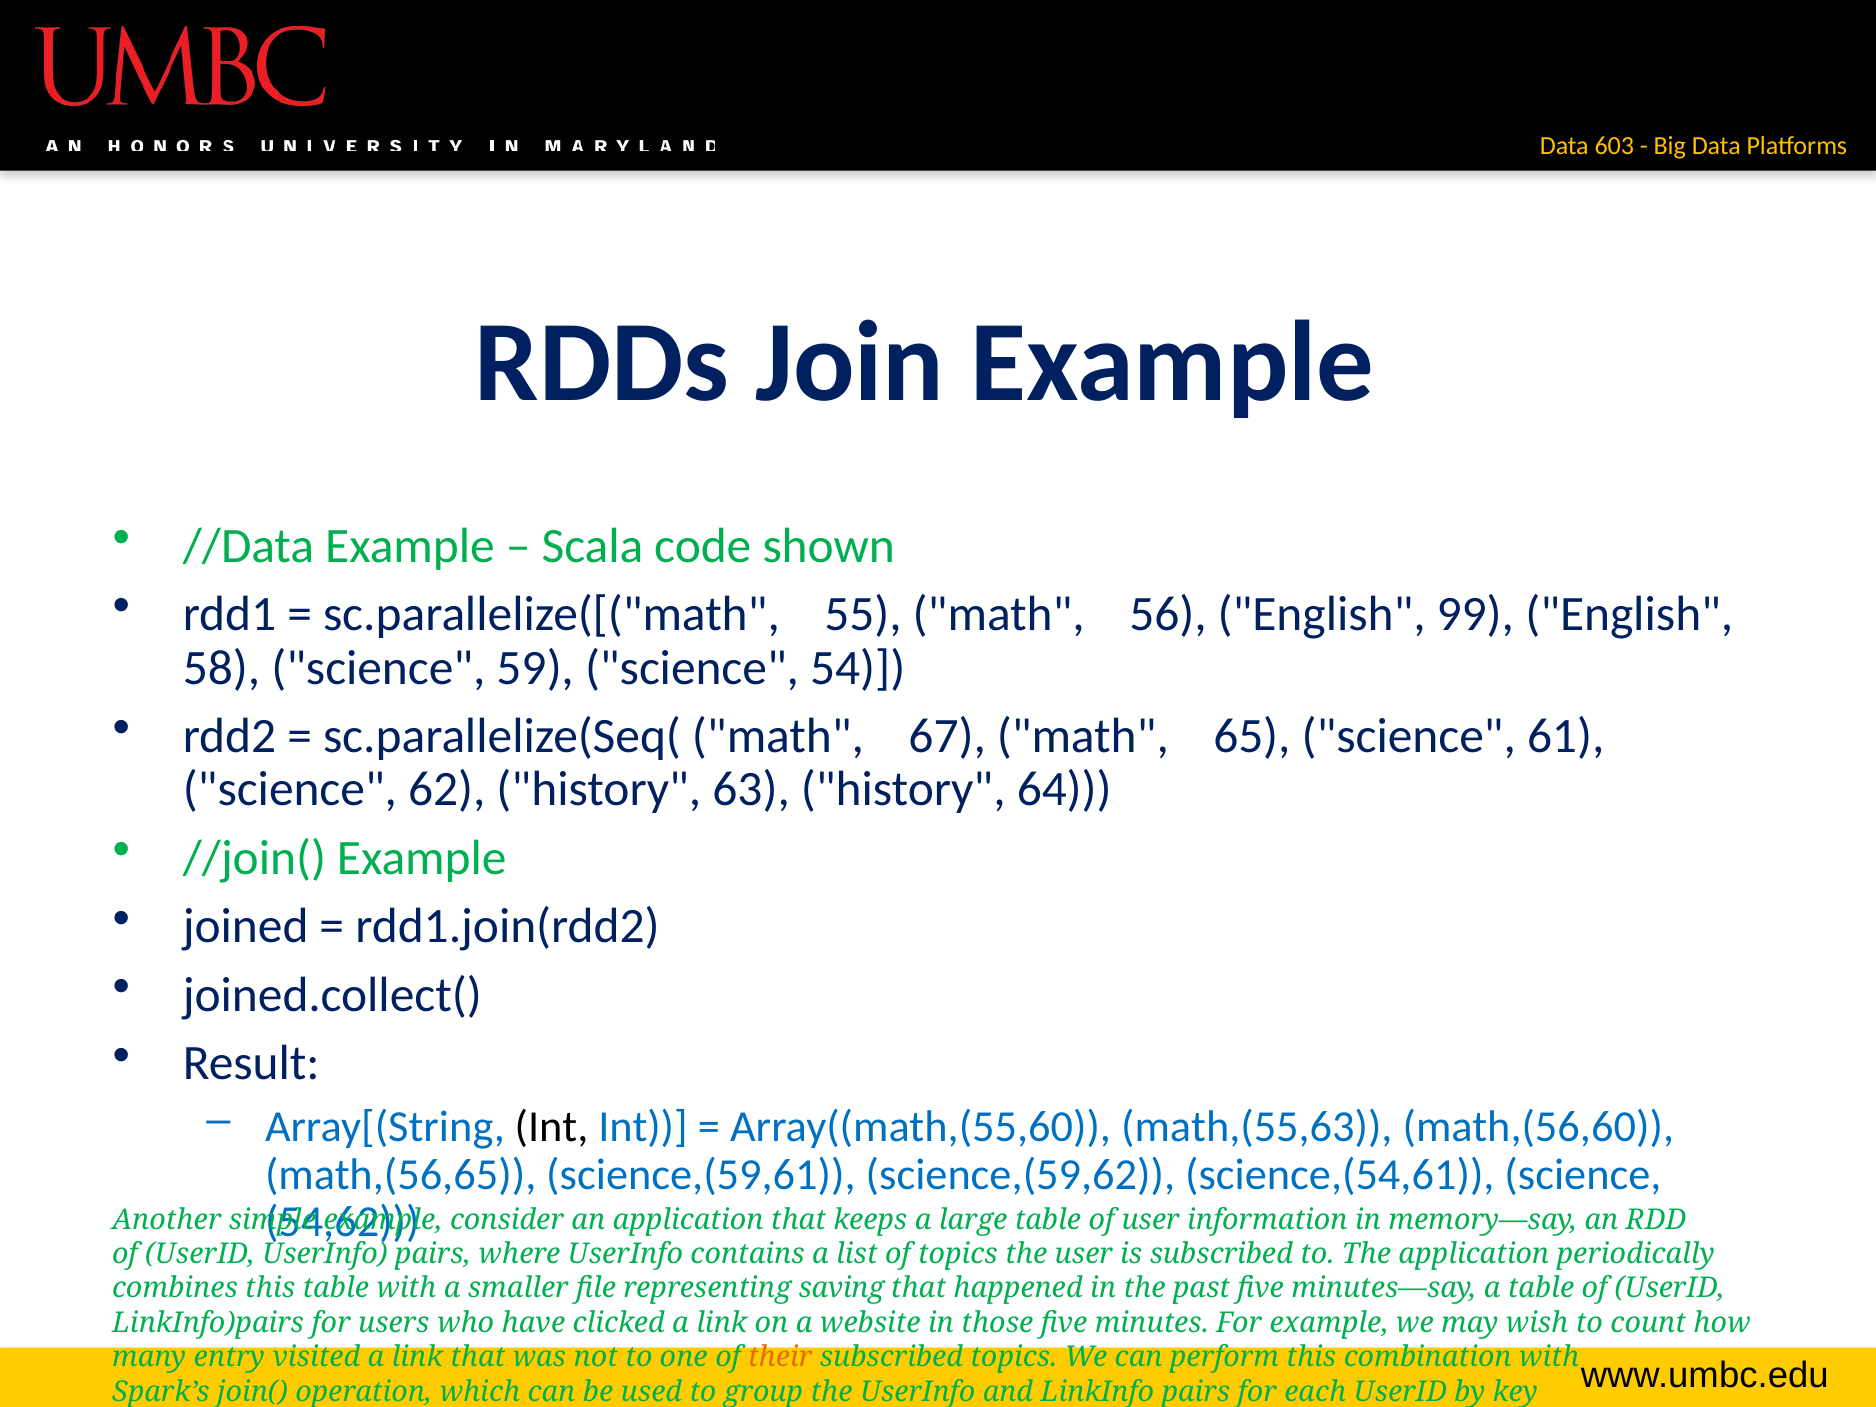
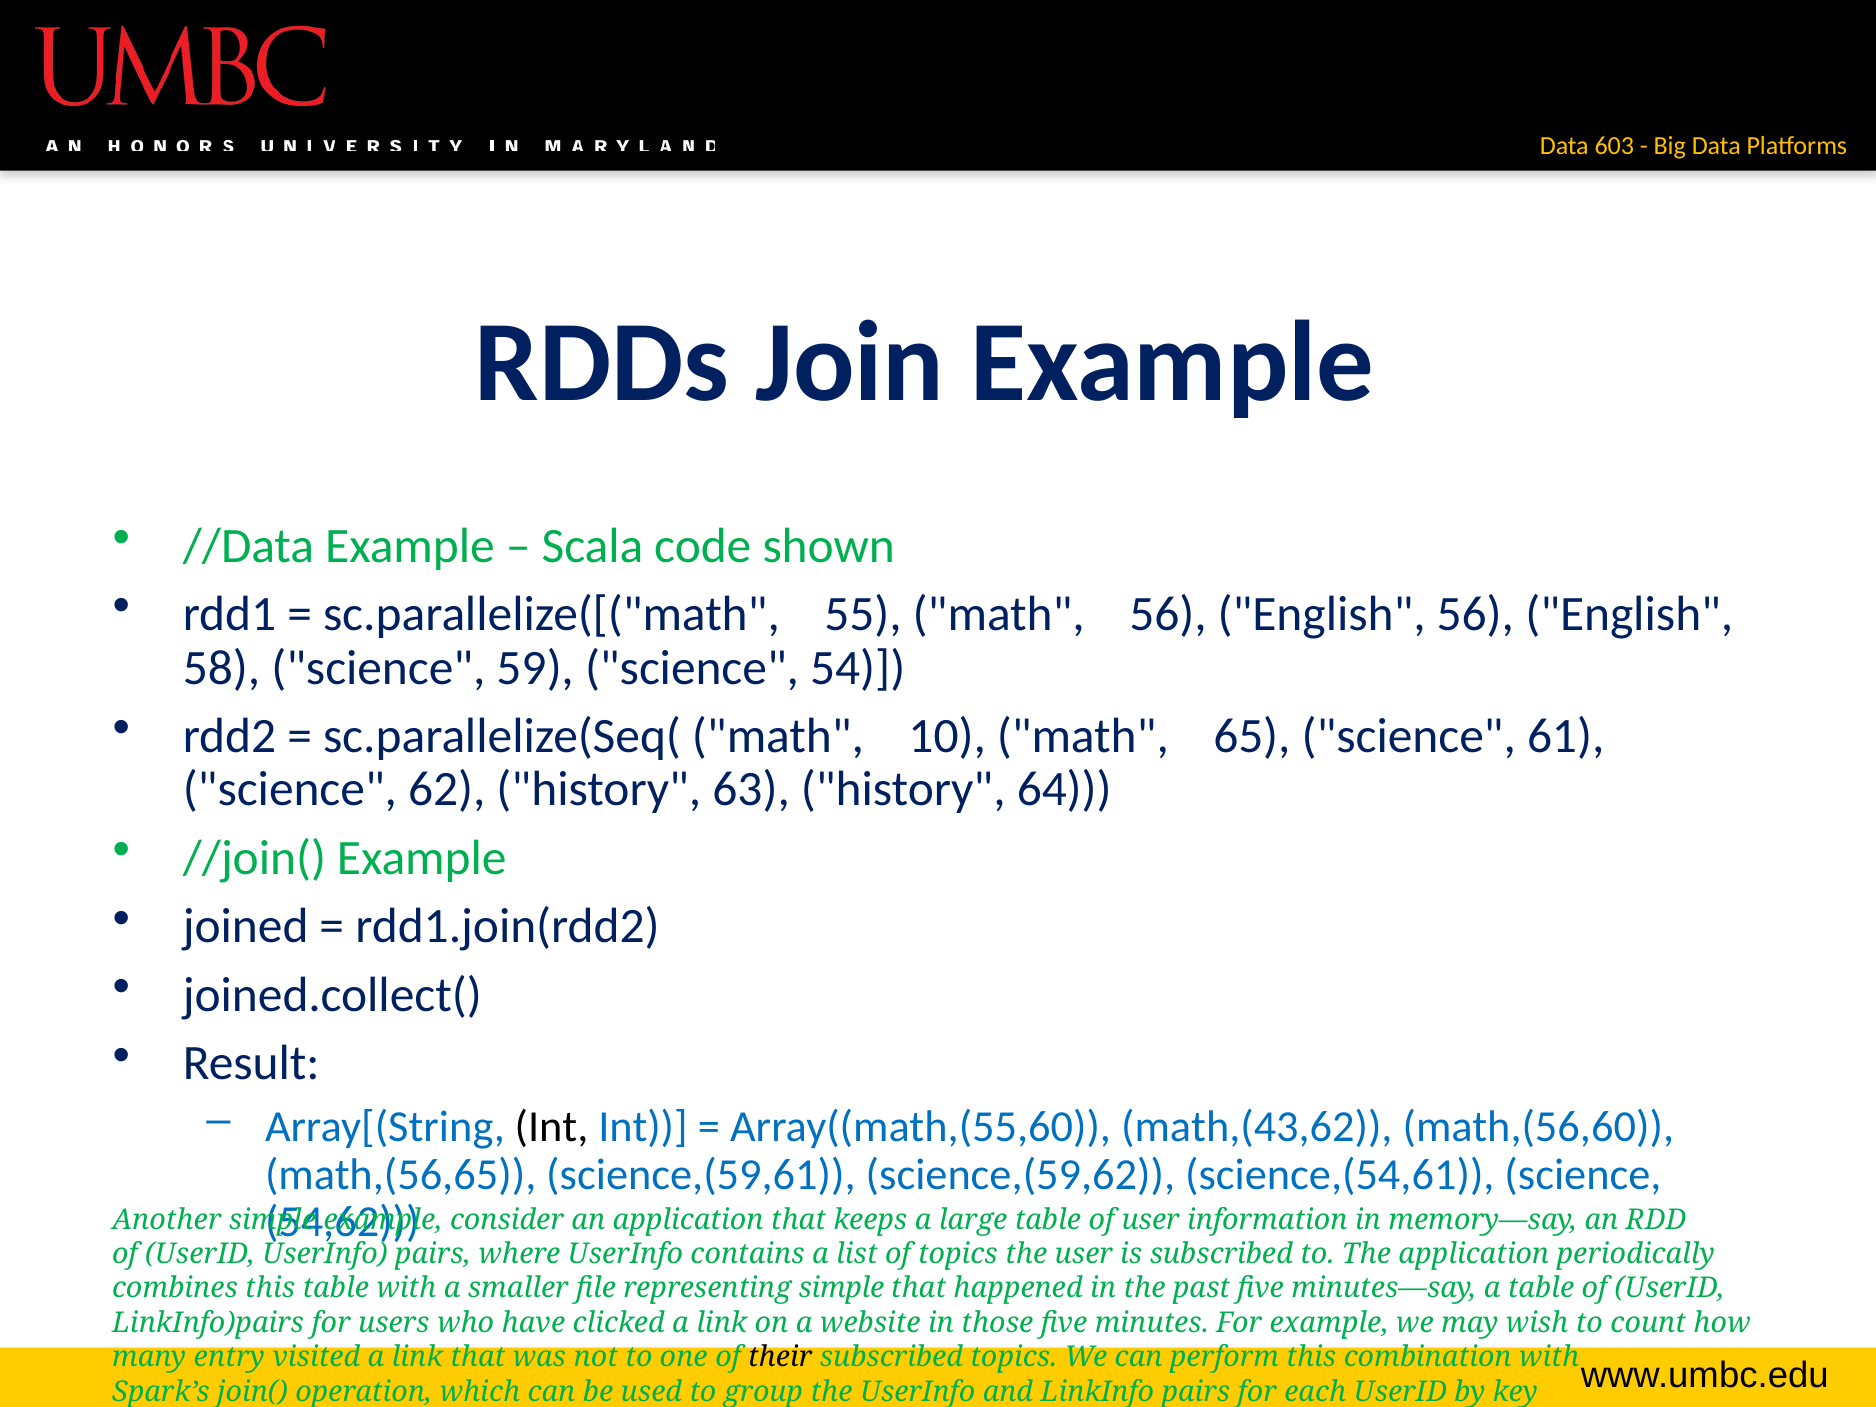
English 99: 99 -> 56
67: 67 -> 10
math,(55,63: math,(55,63 -> math,(43,62
representing saving: saving -> simple
their colour: orange -> black
